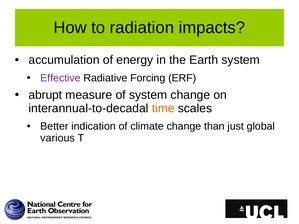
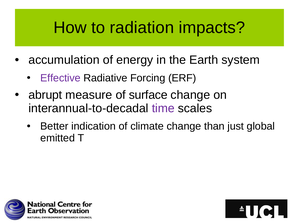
of system: system -> surface
time colour: orange -> purple
various: various -> emitted
